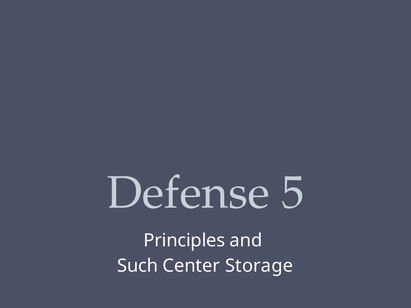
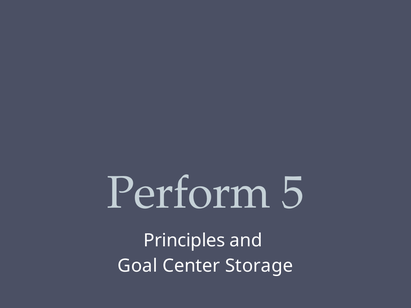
Defense: Defense -> Perform
Such: Such -> Goal
